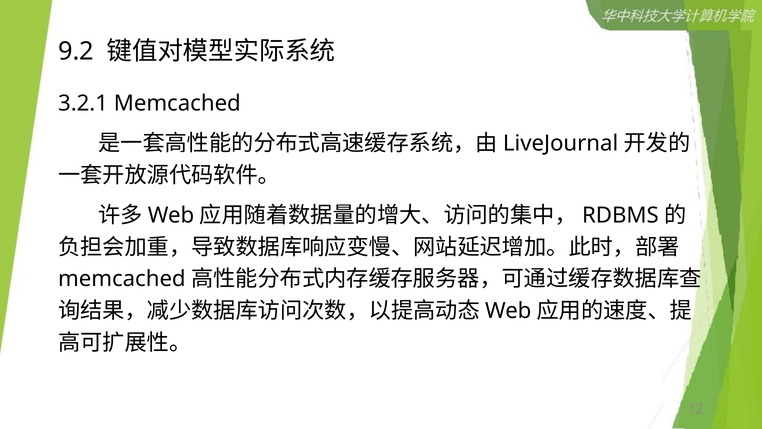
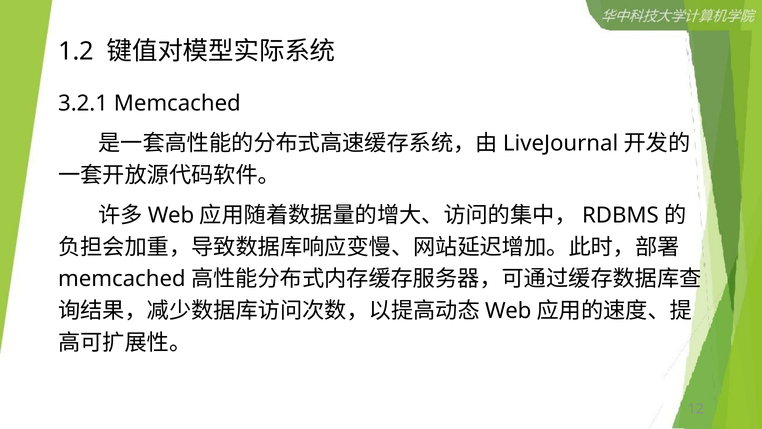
9.2: 9.2 -> 1.2
